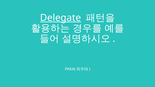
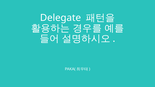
Delegate underline: present -> none
